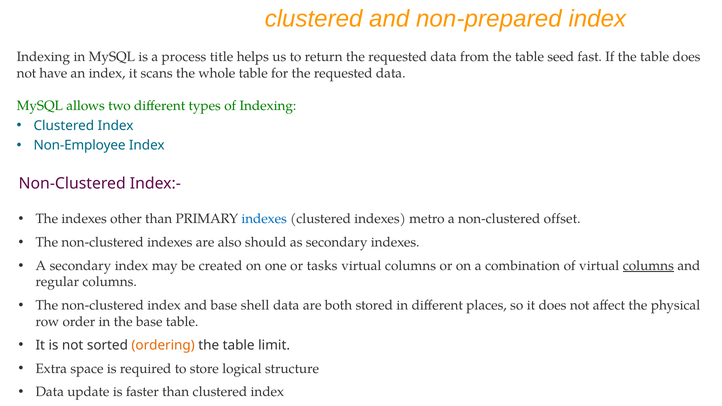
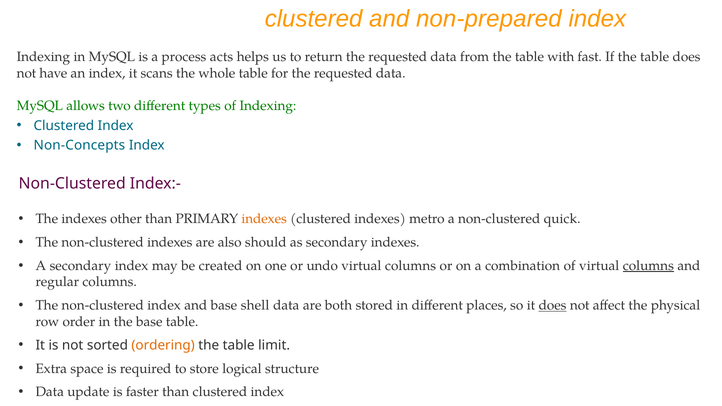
title: title -> acts
seed: seed -> with
Non-Employee: Non-Employee -> Non-Concepts
indexes at (264, 219) colour: blue -> orange
offset: offset -> quick
tasks: tasks -> undo
does at (553, 306) underline: none -> present
